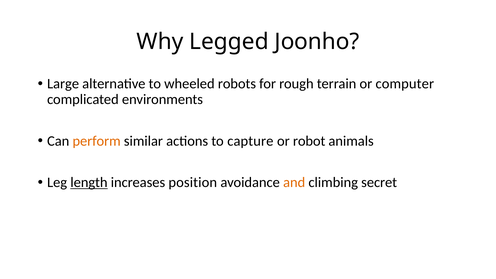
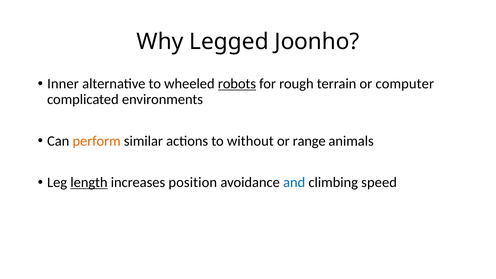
Large: Large -> Inner
robots underline: none -> present
capture: capture -> without
robot: robot -> range
and colour: orange -> blue
secret: secret -> speed
